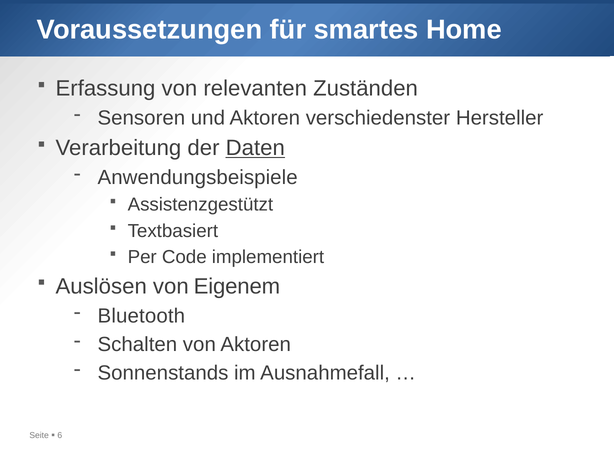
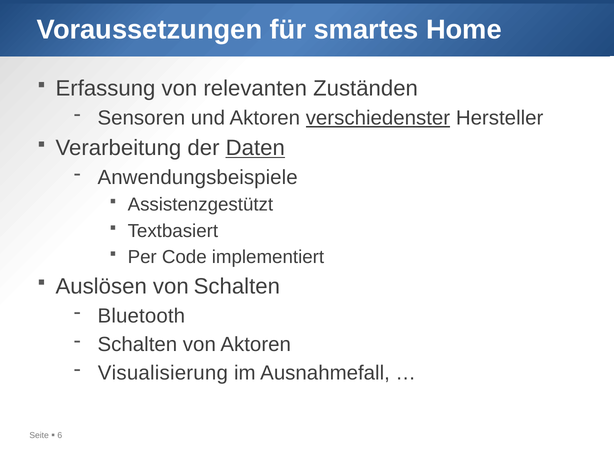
verschiedenster underline: none -> present
von Eigenem: Eigenem -> Schalten
Sonnenstands: Sonnenstands -> Visualisierung
